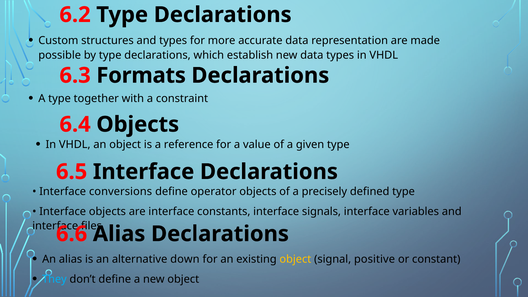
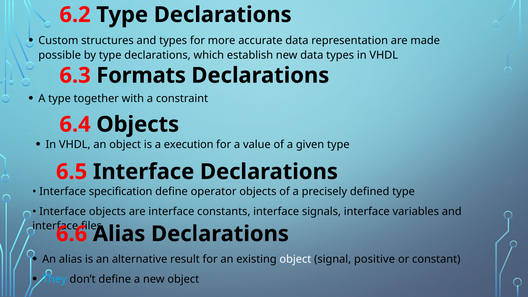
reference: reference -> execution
conversions: conversions -> specification
down: down -> result
object at (295, 259) colour: yellow -> white
